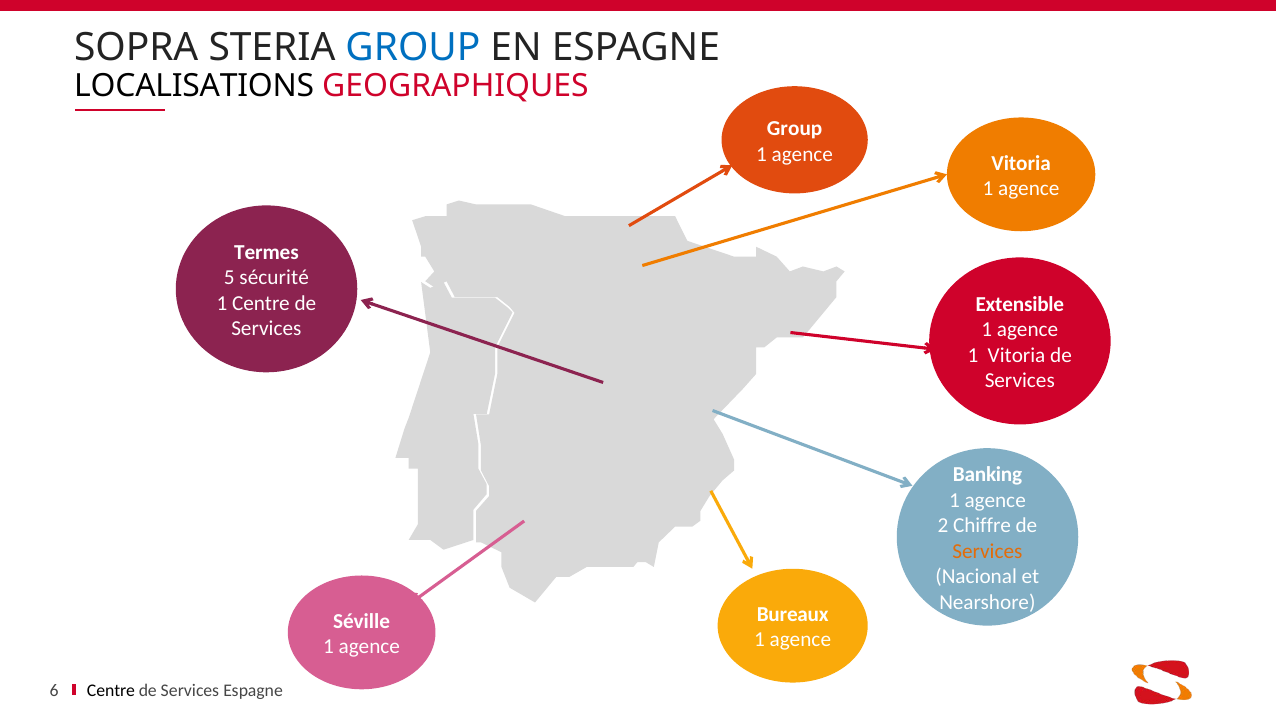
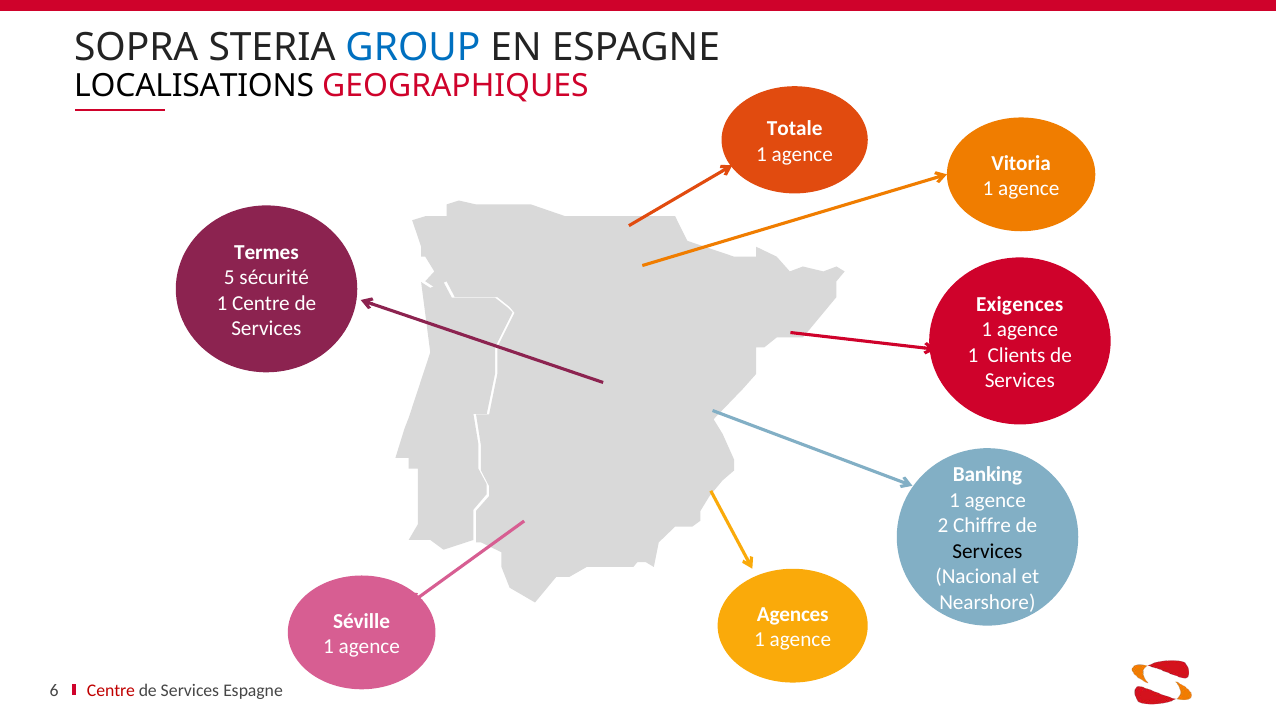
Group at (795, 128): Group -> Totale
Extensible: Extensible -> Exigences
1 Vitoria: Vitoria -> Clients
Services at (987, 551) colour: orange -> black
Bureaux: Bureaux -> Agences
Centre at (111, 690) colour: black -> red
